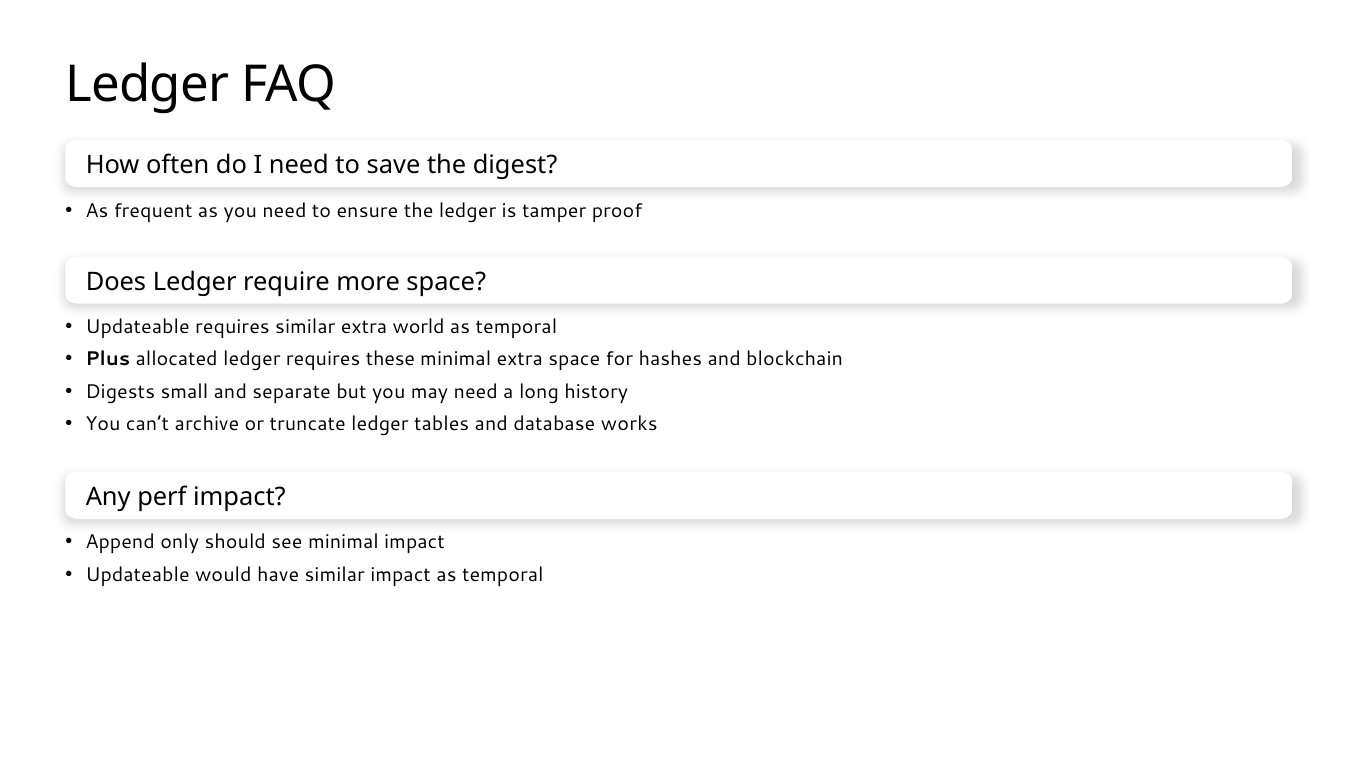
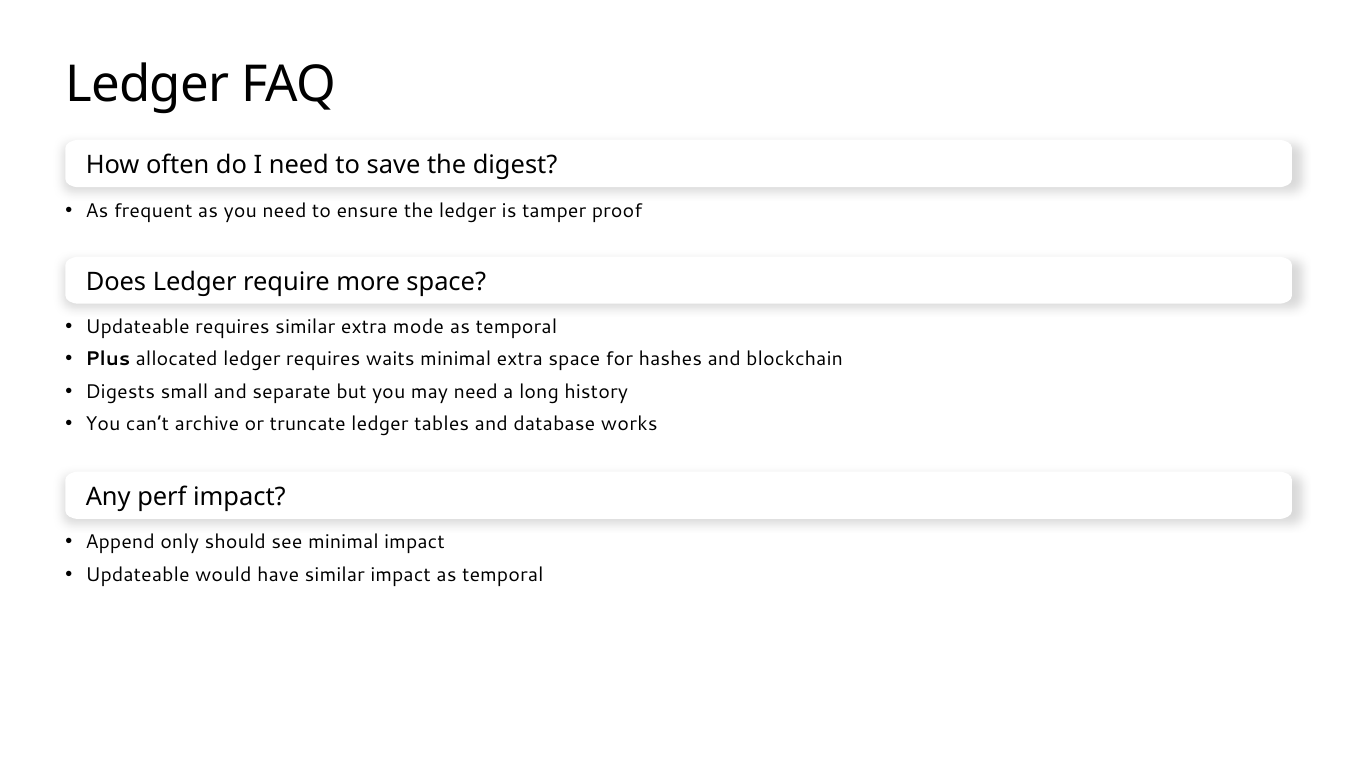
world: world -> mode
these: these -> waits
